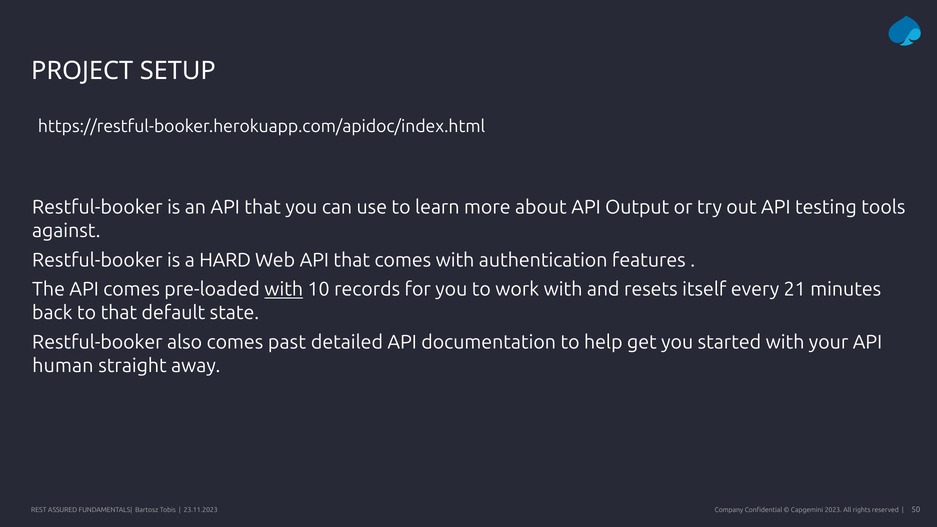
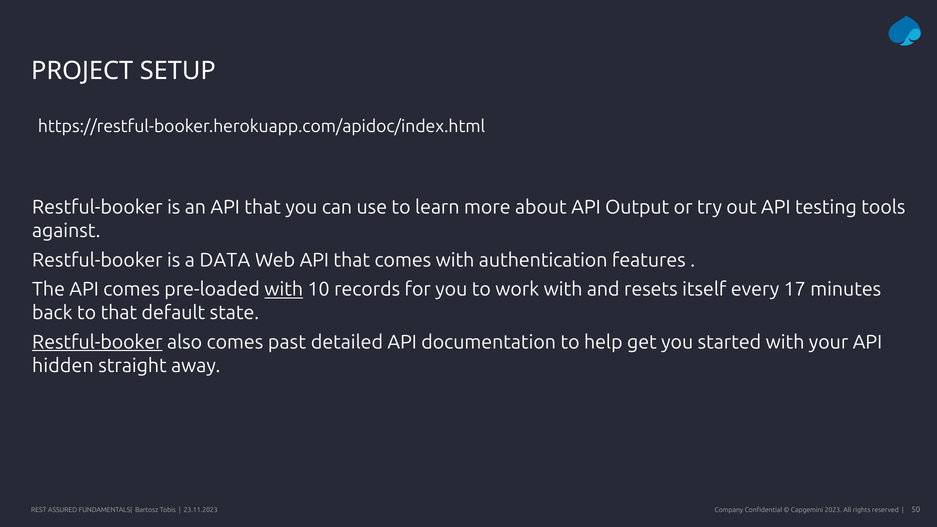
HARD: HARD -> DATA
21: 21 -> 17
Restful-booker at (97, 342) underline: none -> present
human: human -> hidden
